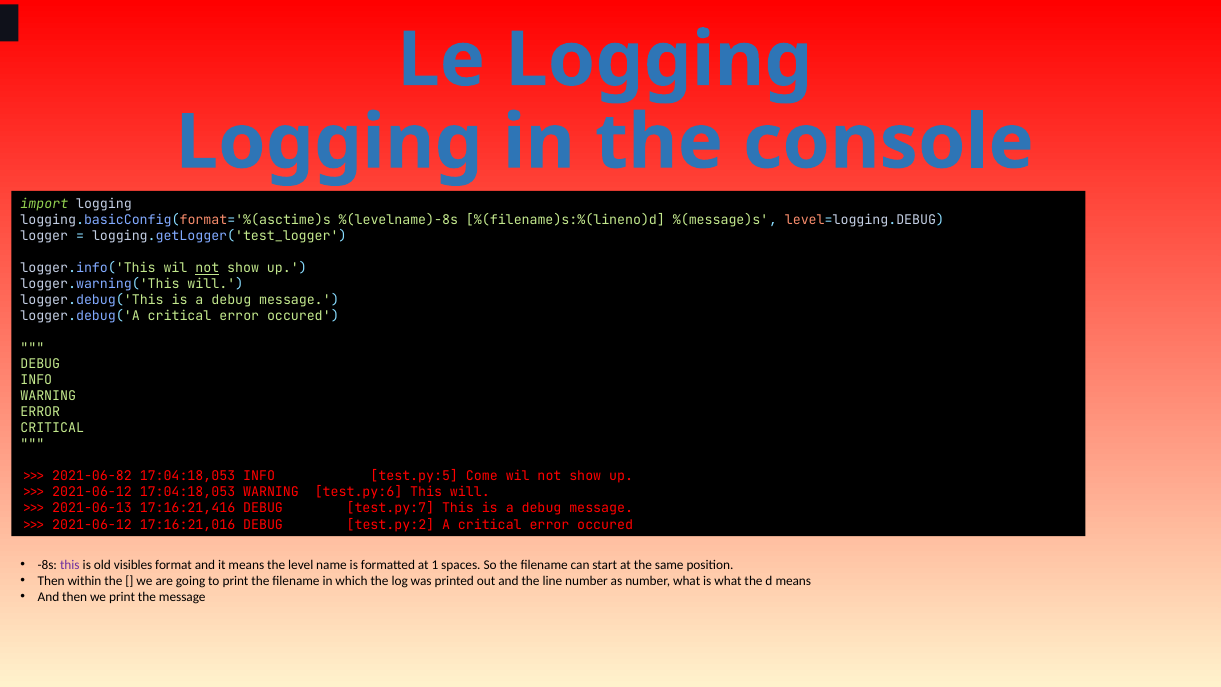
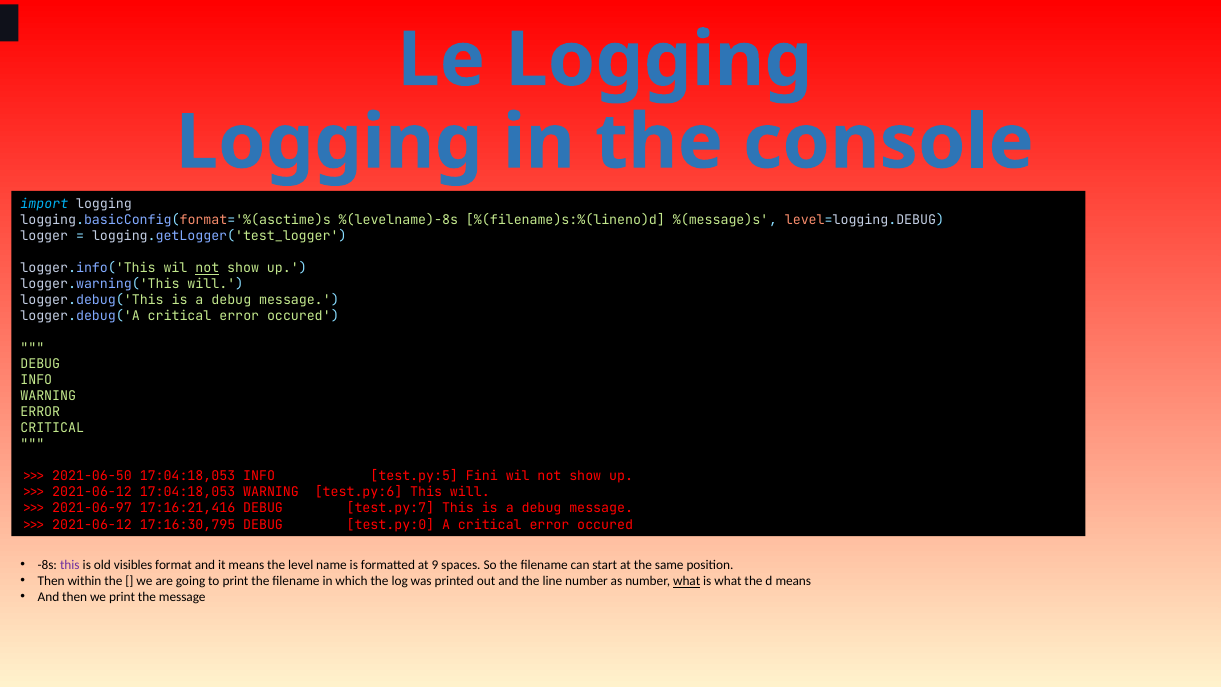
import colour: light green -> light blue
2021-06-82: 2021-06-82 -> 2021-06-50
Come: Come -> Fini
2021-06-13: 2021-06-13 -> 2021-06-97
17:16:21,016: 17:16:21,016 -> 17:16:30,795
test.py:2: test.py:2 -> test.py:0
1: 1 -> 9
what at (687, 581) underline: none -> present
